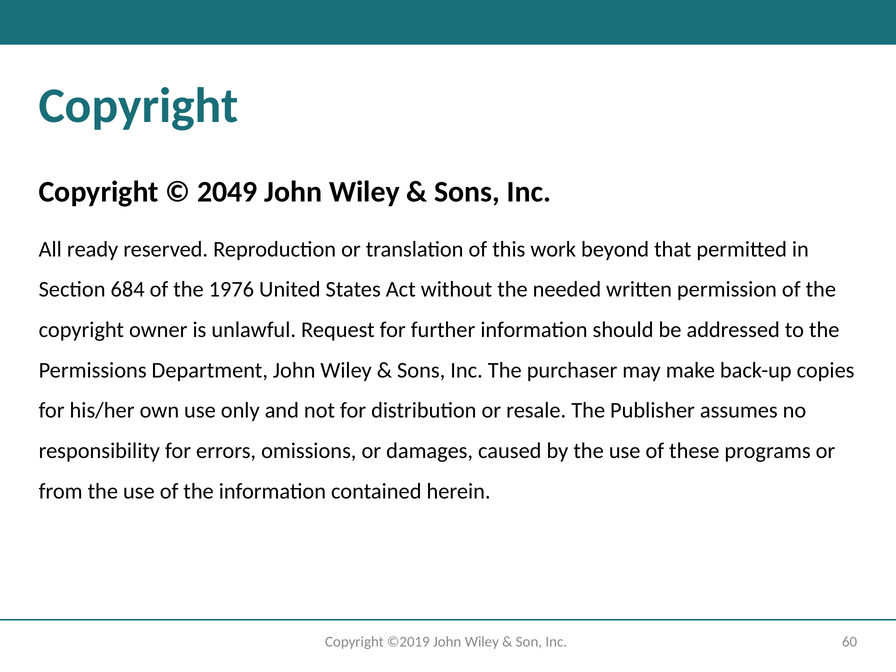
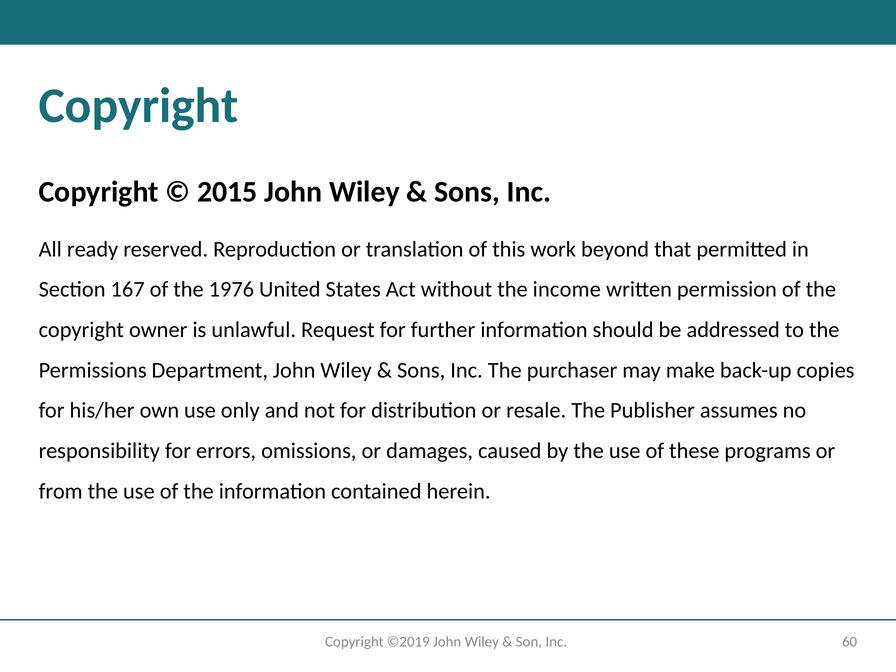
2049: 2049 -> 2015
684: 684 -> 167
needed: needed -> income
